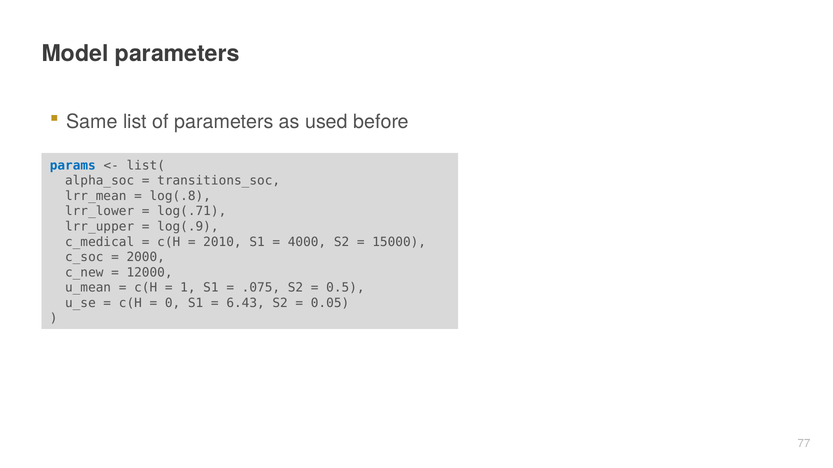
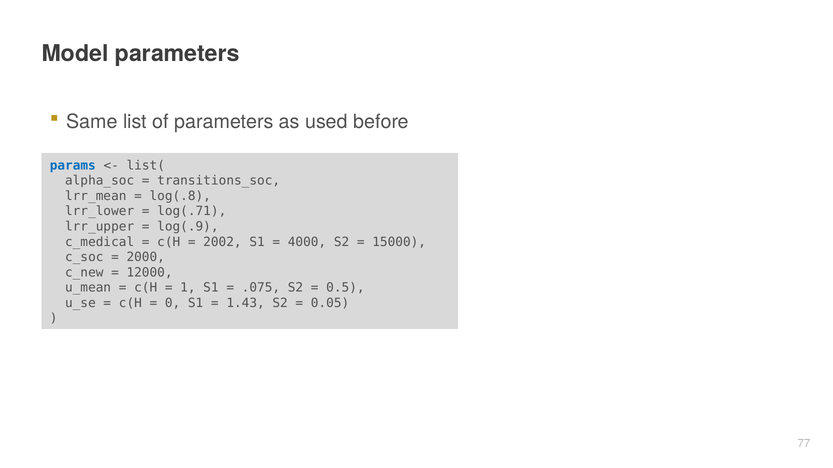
2010: 2010 -> 2002
6.43: 6.43 -> 1.43
